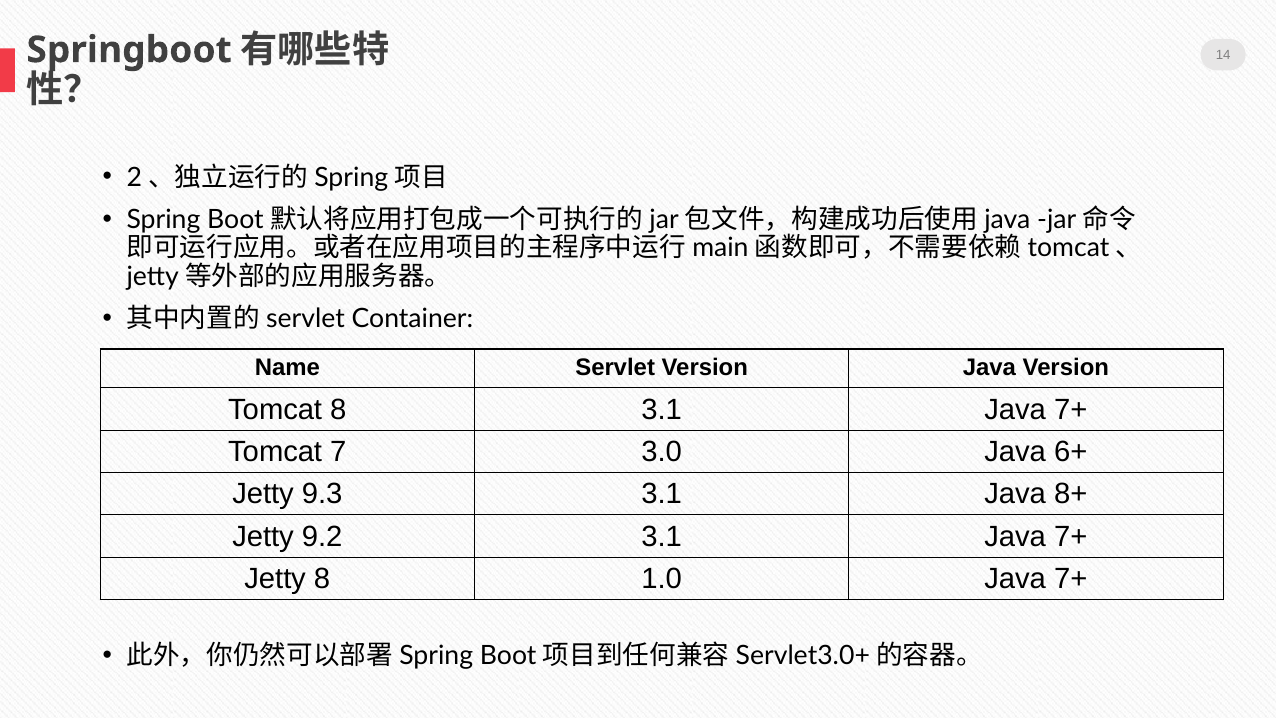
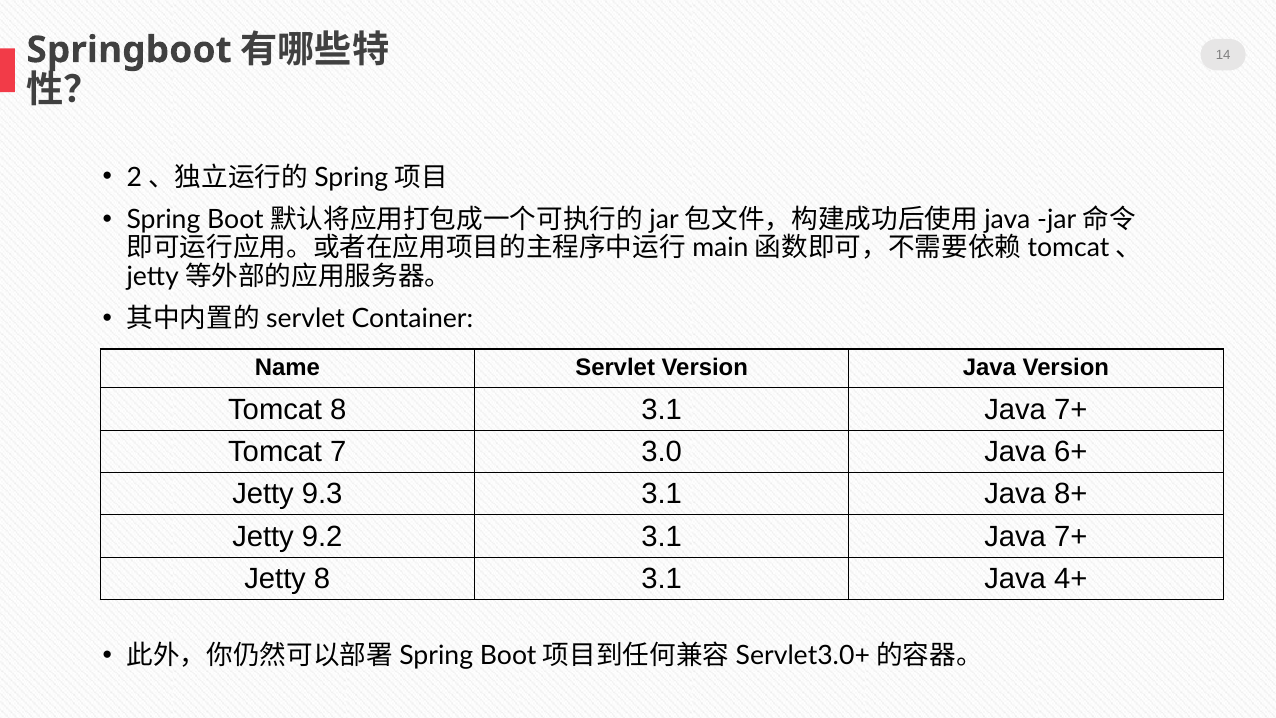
Jetty 8 1.0: 1.0 -> 3.1
7+ at (1071, 579): 7+ -> 4+
